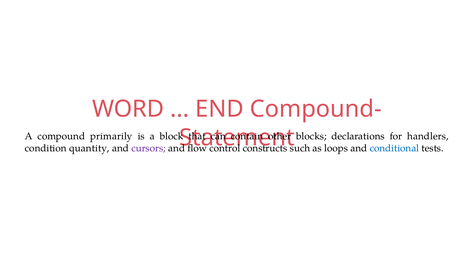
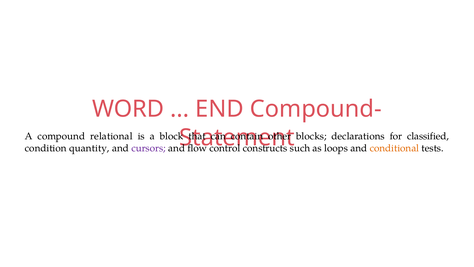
primarily: primarily -> relational
handlers: handlers -> classified
conditional colour: blue -> orange
